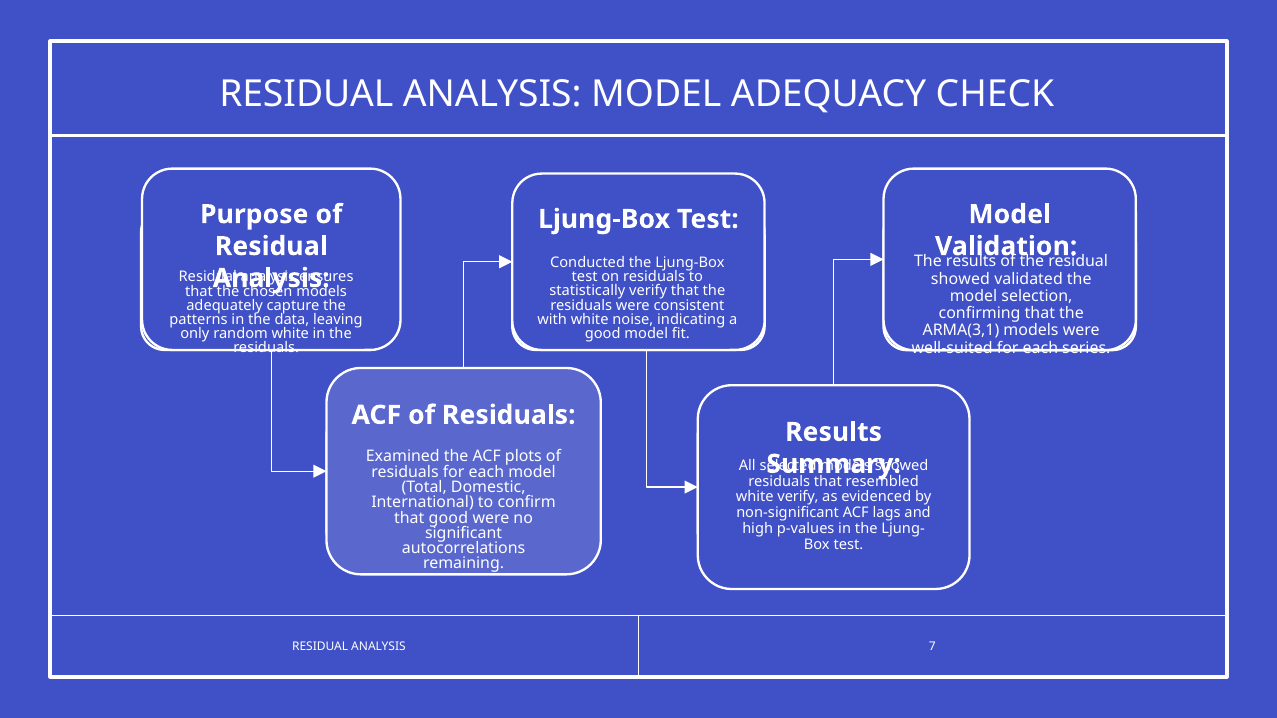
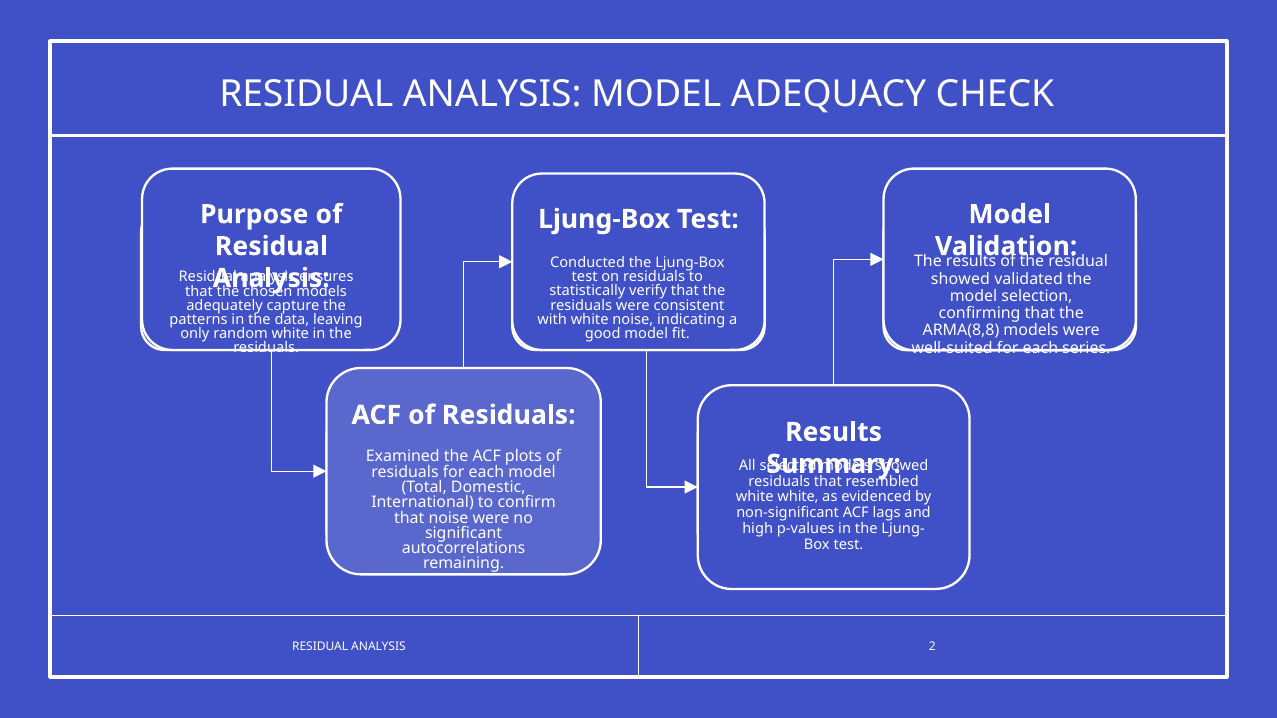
ARMA(3,1: ARMA(3,1 -> ARMA(8,8
white verify: verify -> white
that good: good -> noise
7: 7 -> 2
